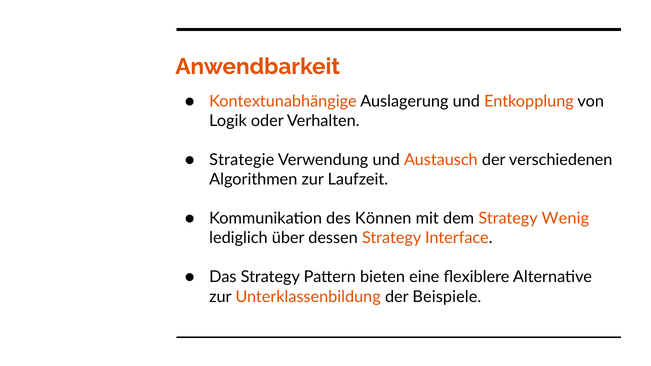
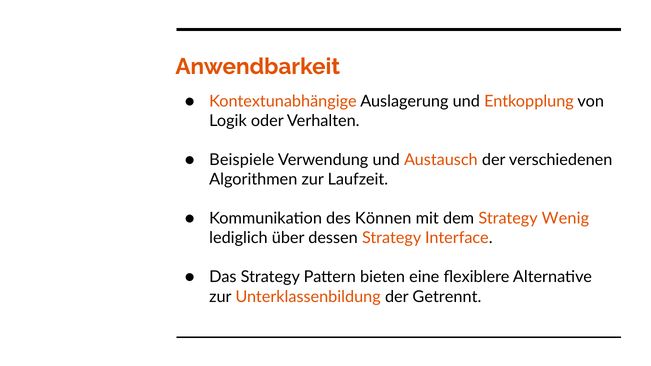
Strategie: Strategie -> Beispiele
Beispiele: Beispiele -> Getrennt
